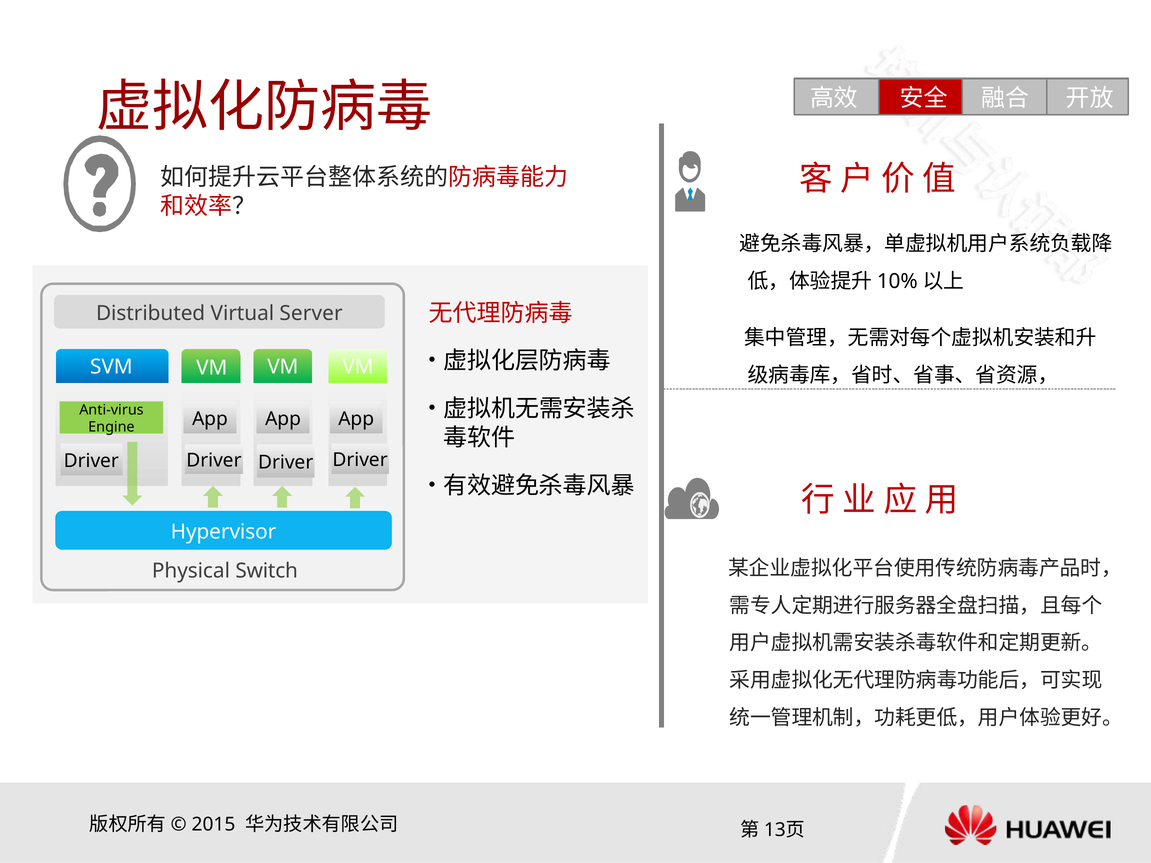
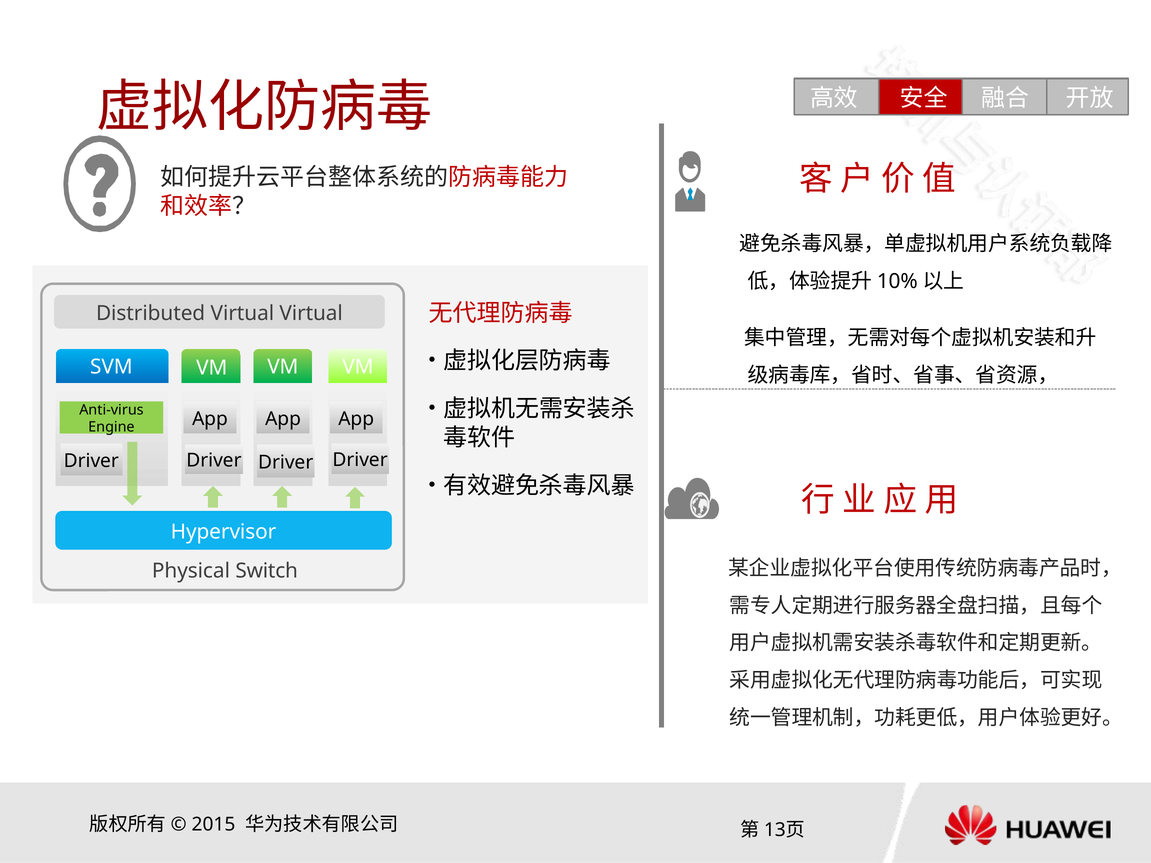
Virtual Server: Server -> Virtual
